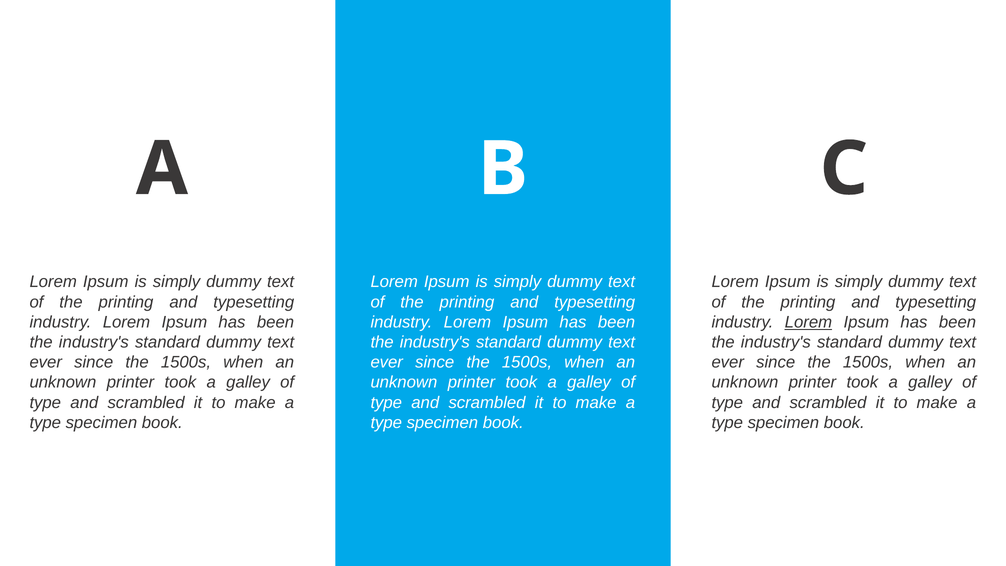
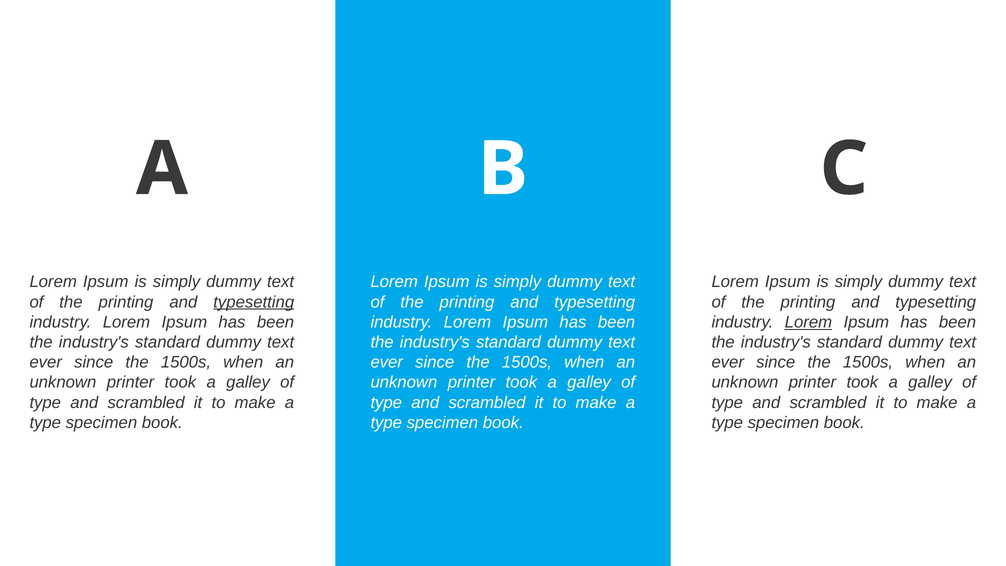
typesetting at (254, 302) underline: none -> present
